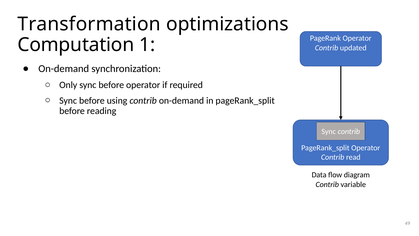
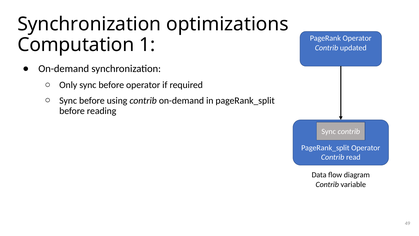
Transformation at (89, 24): Transformation -> Synchronization
